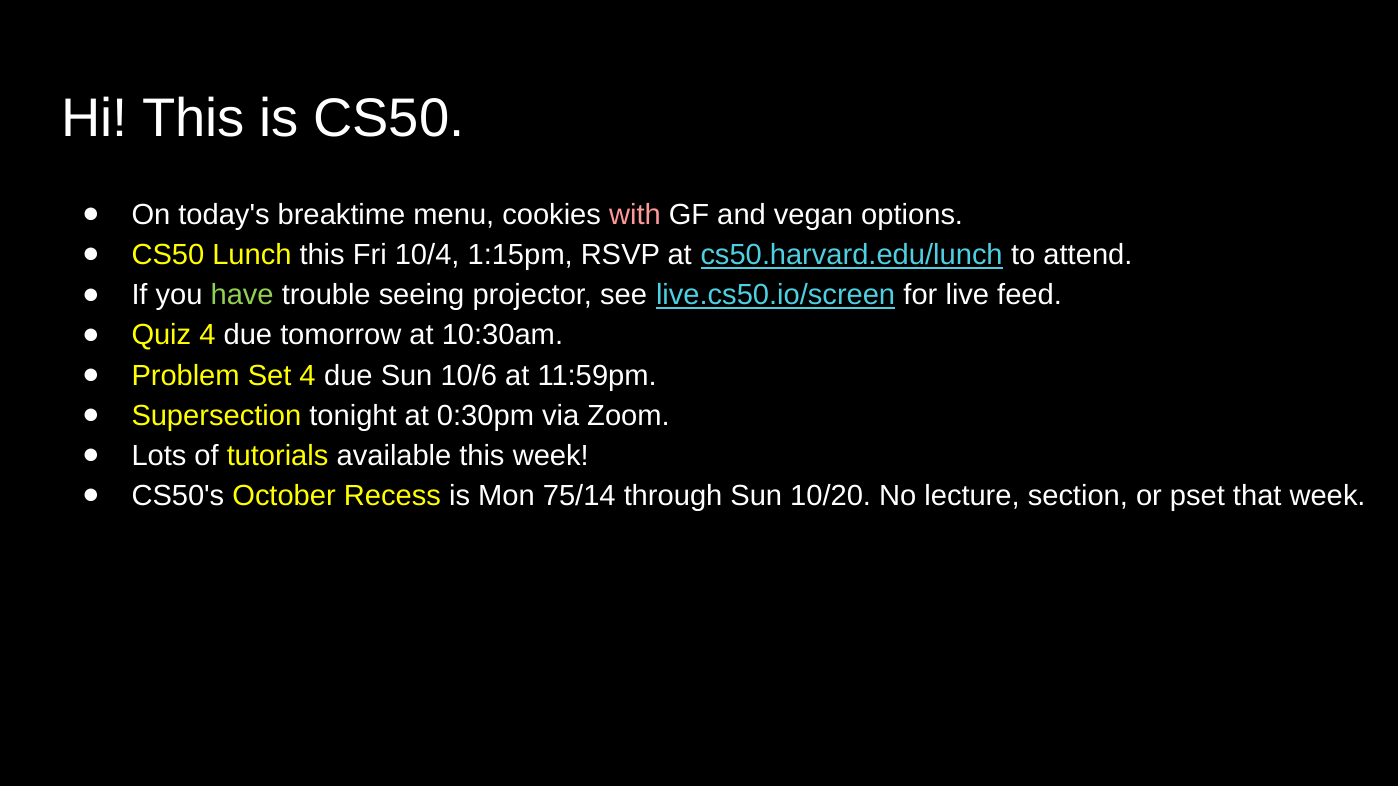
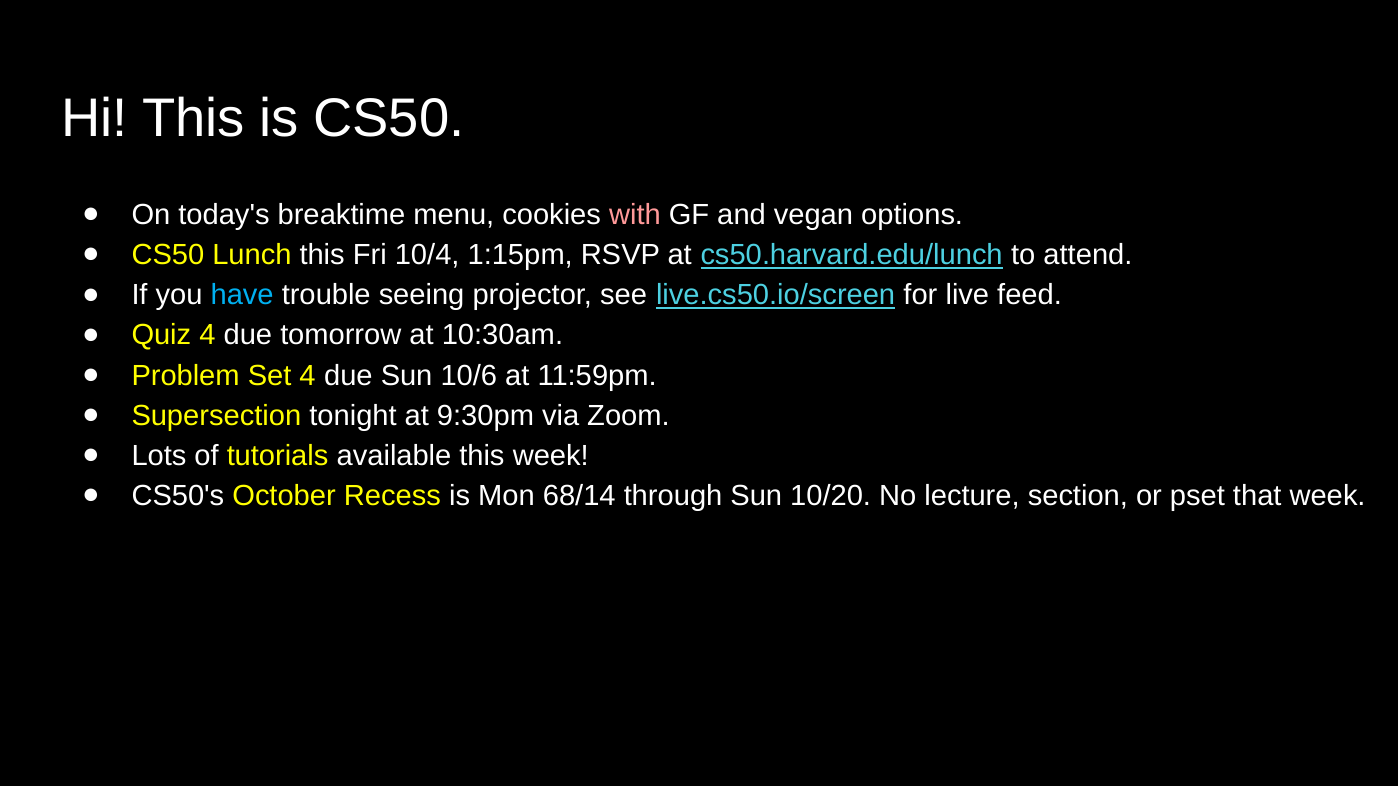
have colour: light green -> light blue
0:30pm: 0:30pm -> 9:30pm
75/14: 75/14 -> 68/14
